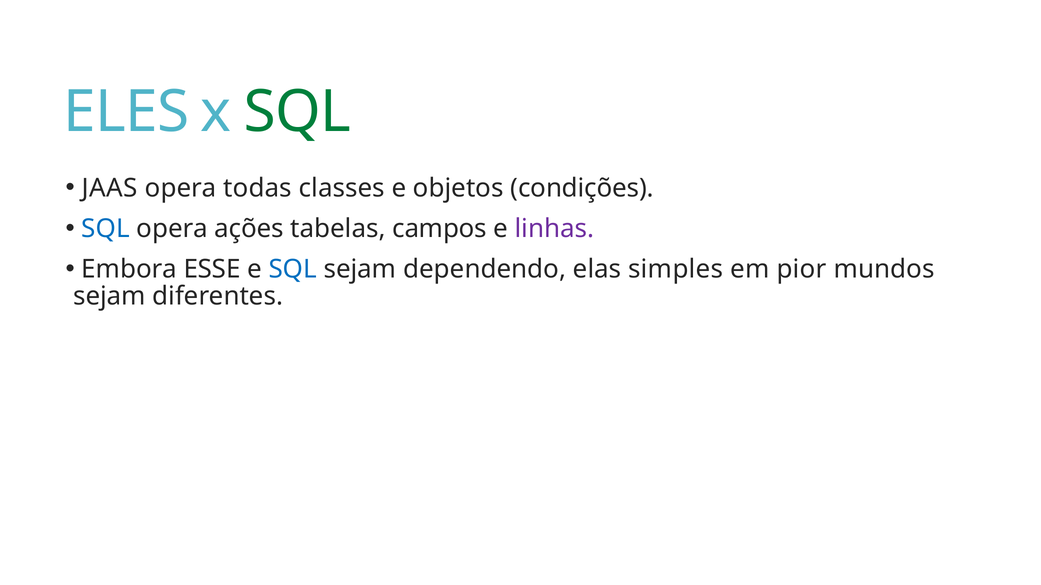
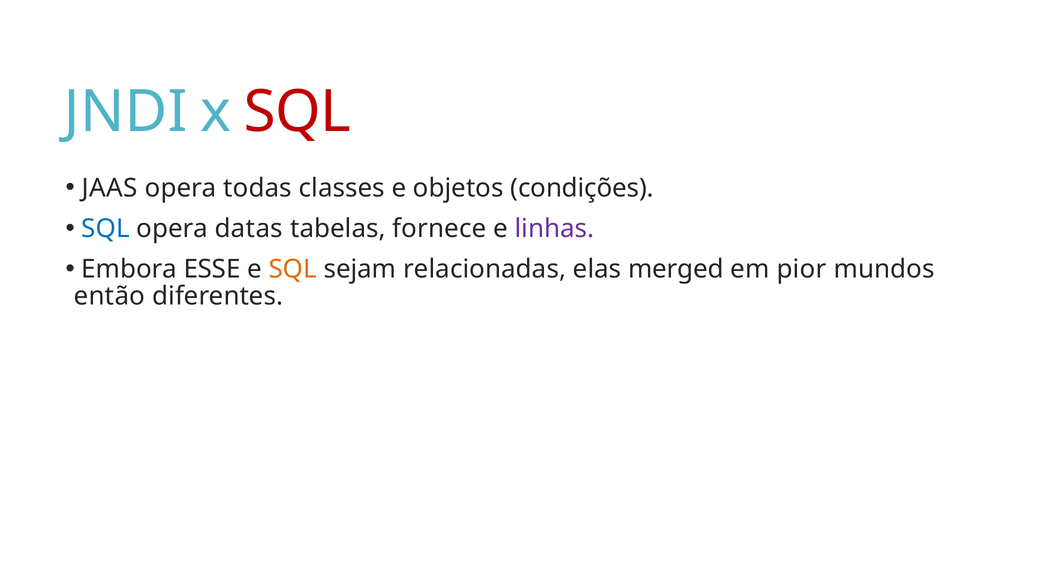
ELES: ELES -> JNDI
SQL at (297, 112) colour: green -> red
ações: ações -> datas
campos: campos -> fornece
SQL at (293, 270) colour: blue -> orange
dependendo: dependendo -> relacionadas
simples: simples -> merged
sejam at (110, 296): sejam -> então
